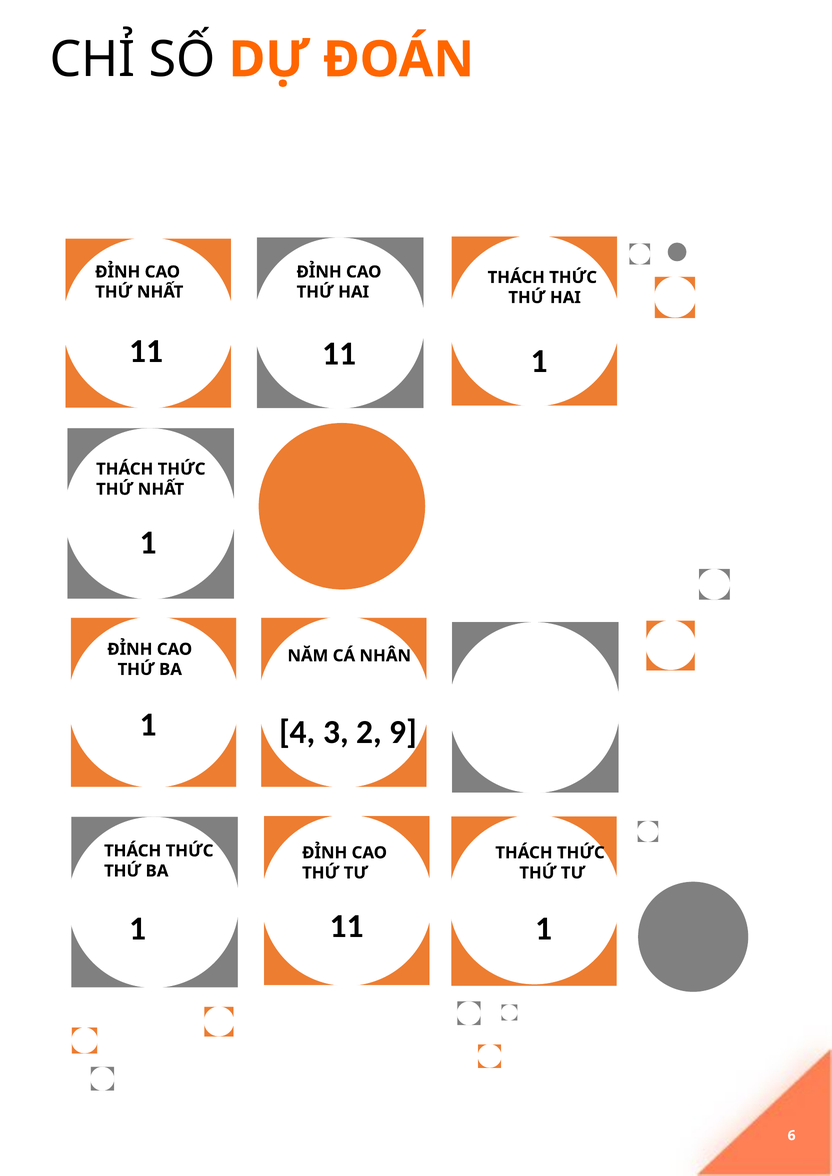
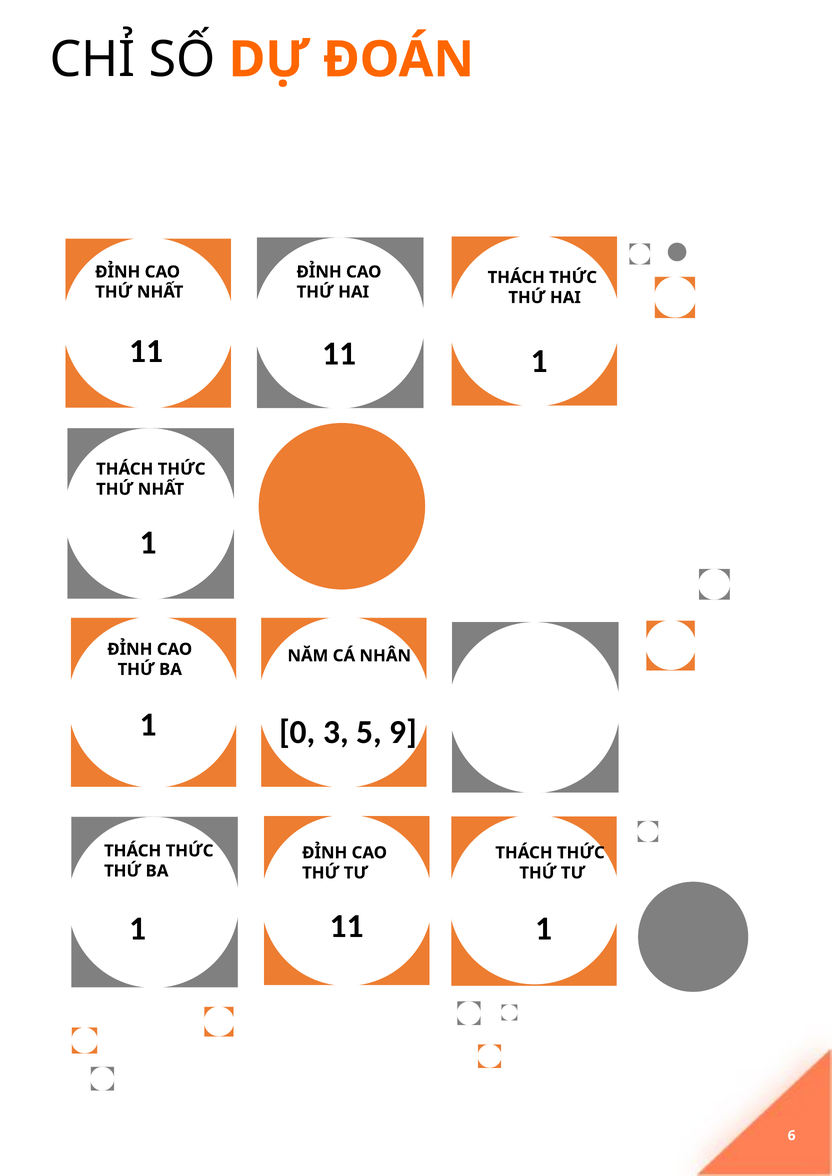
4: 4 -> 0
2: 2 -> 5
